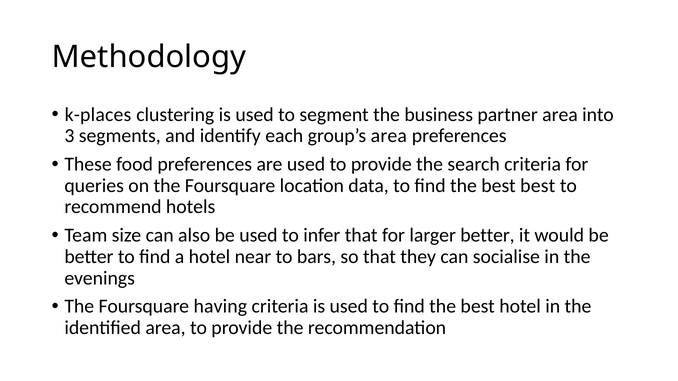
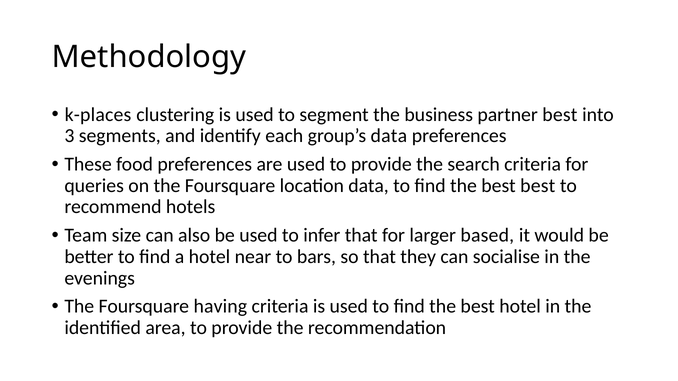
partner area: area -> best
group’s area: area -> data
larger better: better -> based
